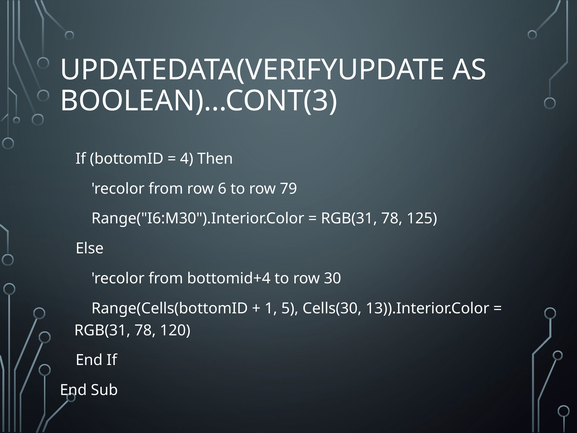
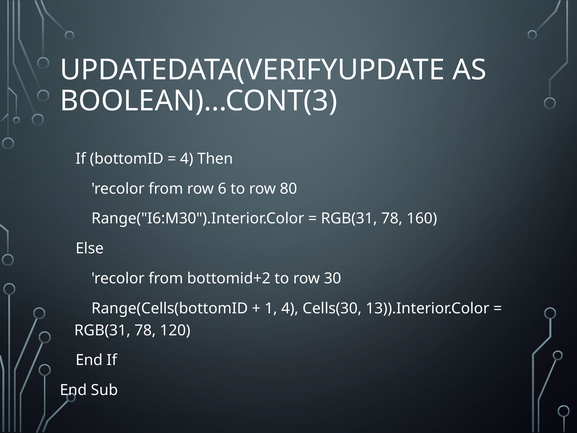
79: 79 -> 80
125: 125 -> 160
bottomid+4: bottomid+4 -> bottomid+2
1 5: 5 -> 4
